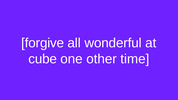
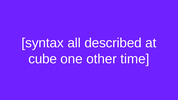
forgive: forgive -> syntax
wonderful: wonderful -> described
